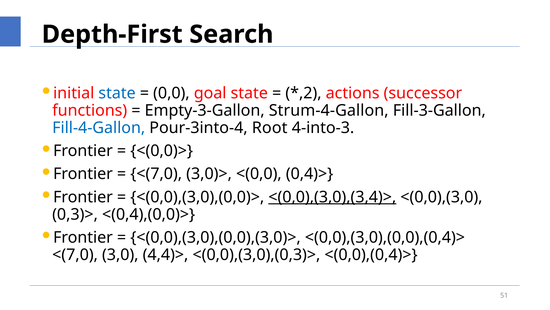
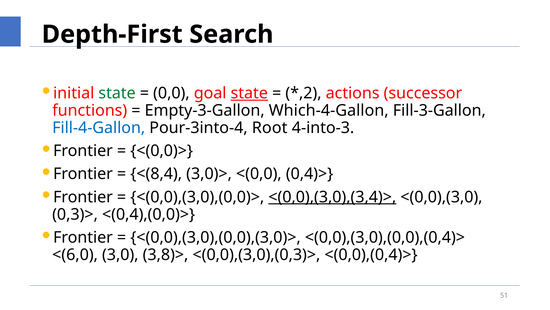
state at (117, 93) colour: blue -> green
state at (249, 93) underline: none -> present
Strum-4-Gallon: Strum-4-Gallon -> Which-4-Gallon
<(7,0 at (156, 174): <(7,0 -> <(8,4
<(7,0 at (75, 254): <(7,0 -> <(6,0
4,4)>: 4,4)> -> 3,8)>
